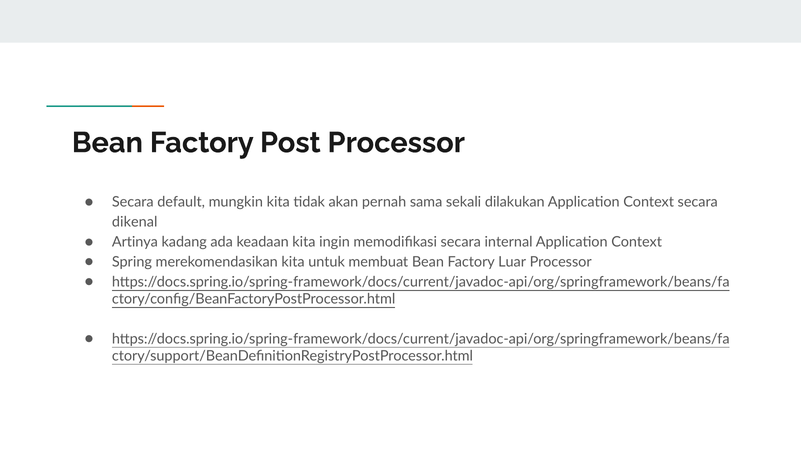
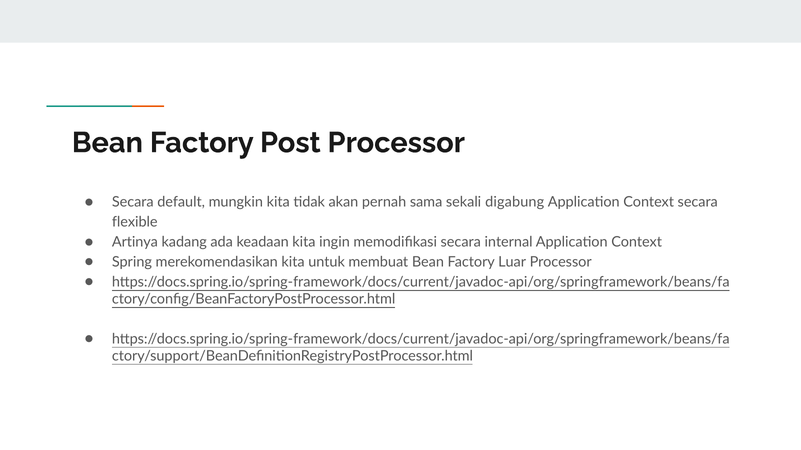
dilakukan: dilakukan -> digabung
dikenal: dikenal -> flexible
